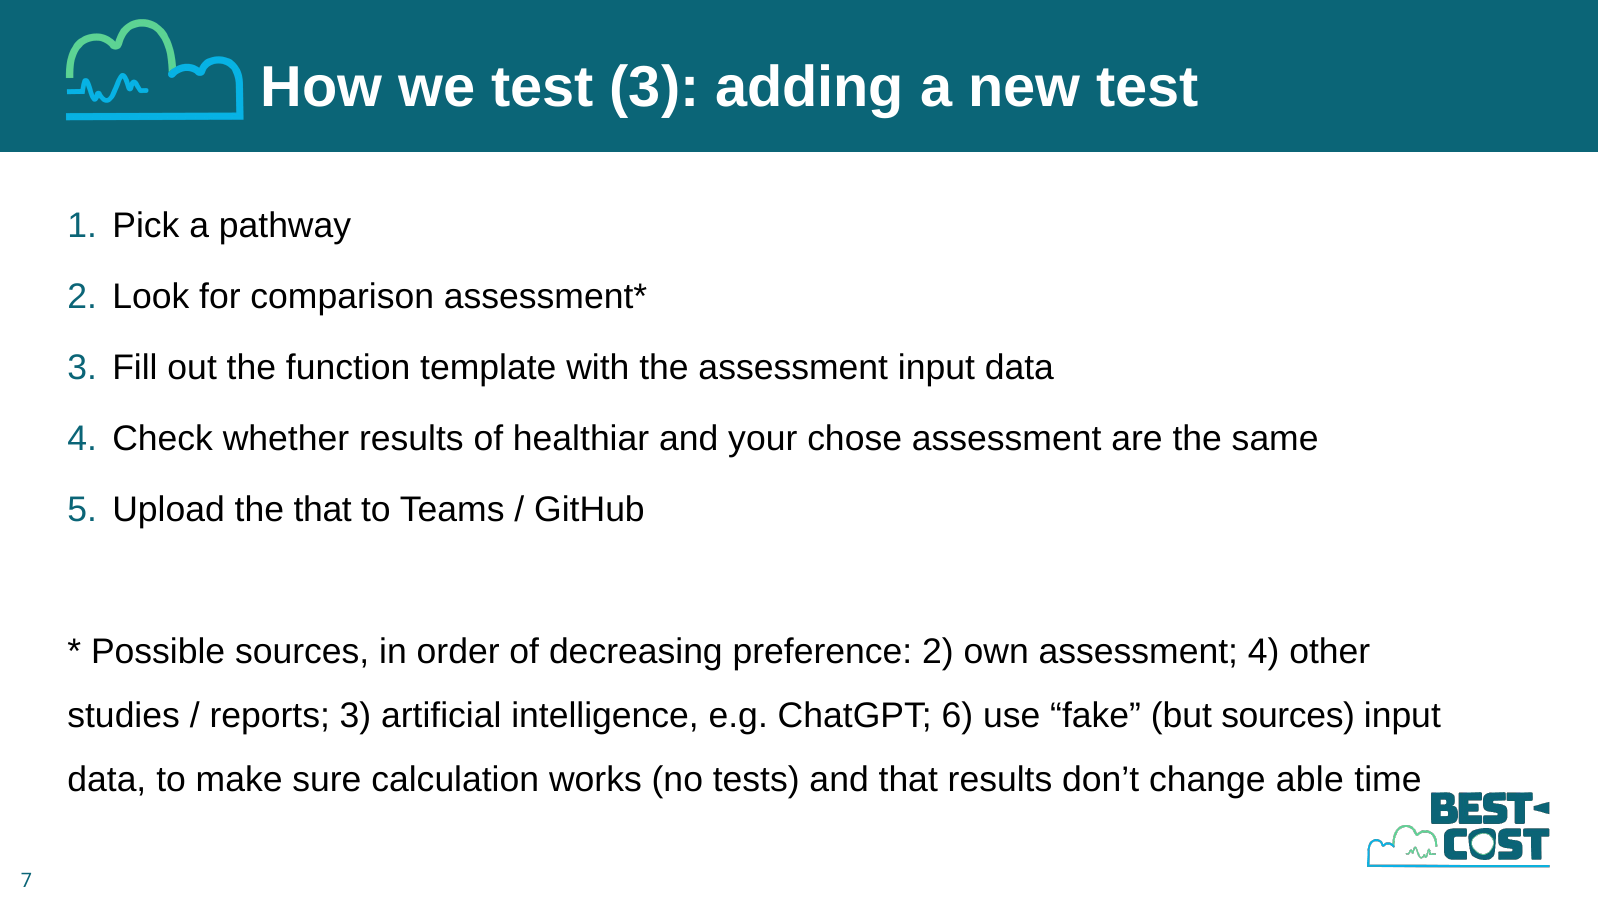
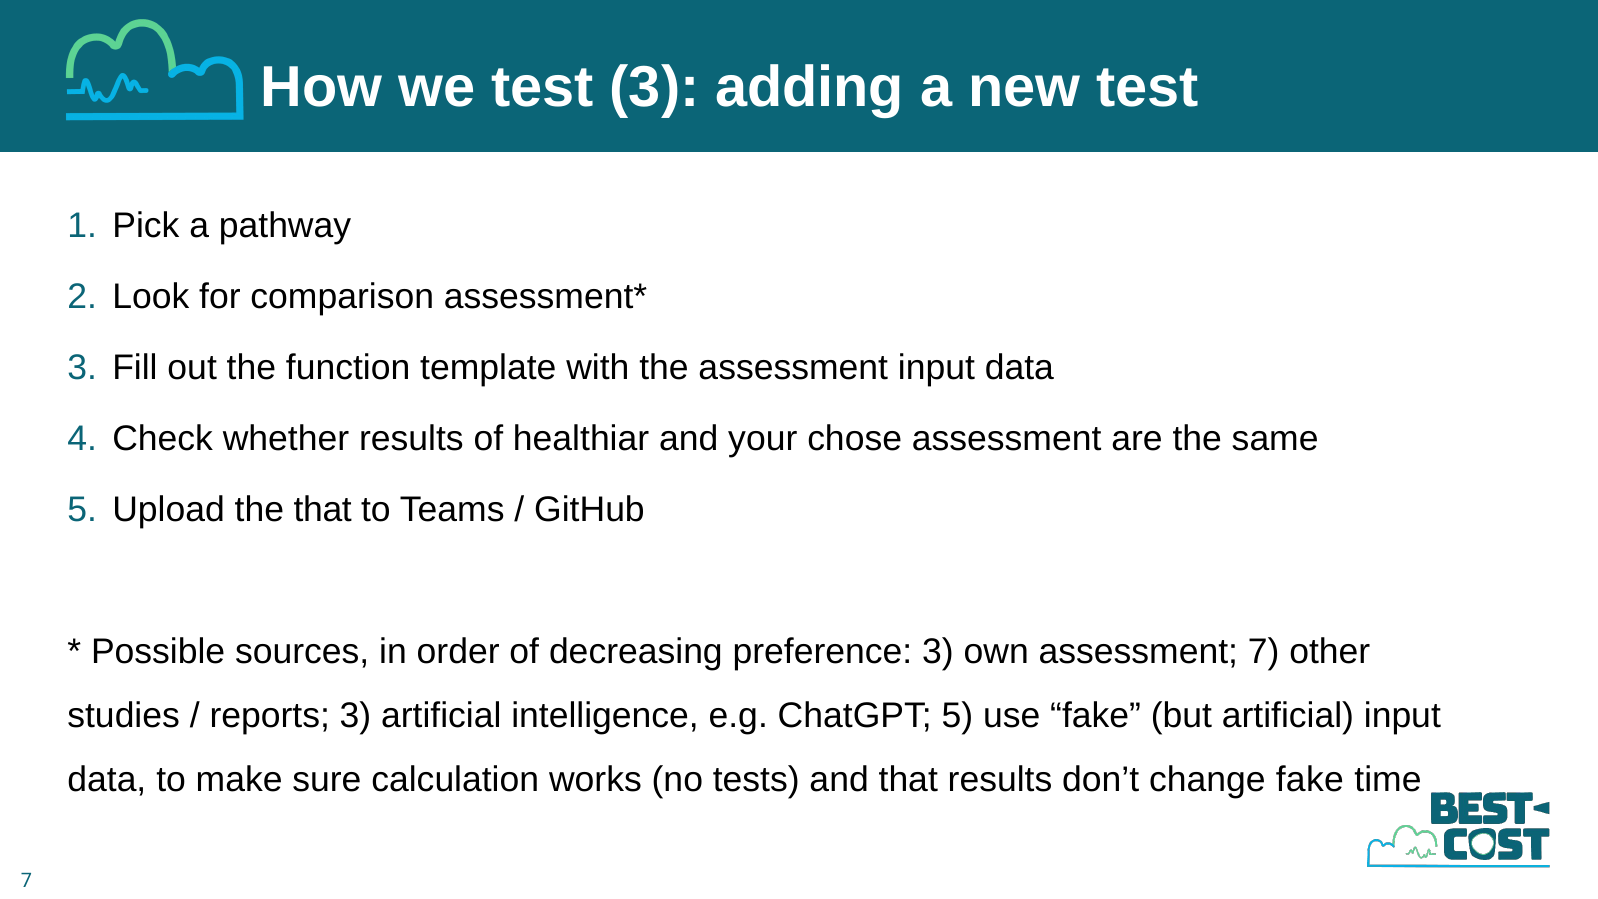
preference 2: 2 -> 3
assessment 4: 4 -> 7
ChatGPT 6: 6 -> 5
but sources: sources -> artificial
change able: able -> fake
